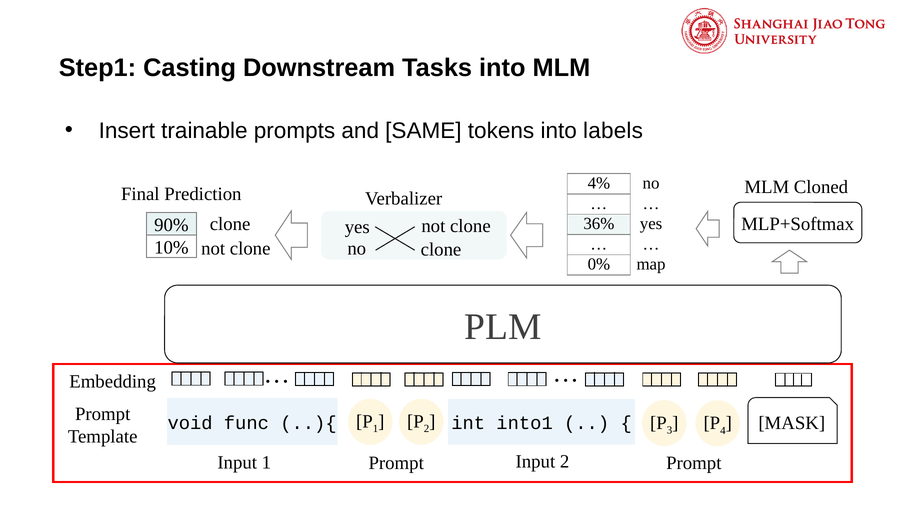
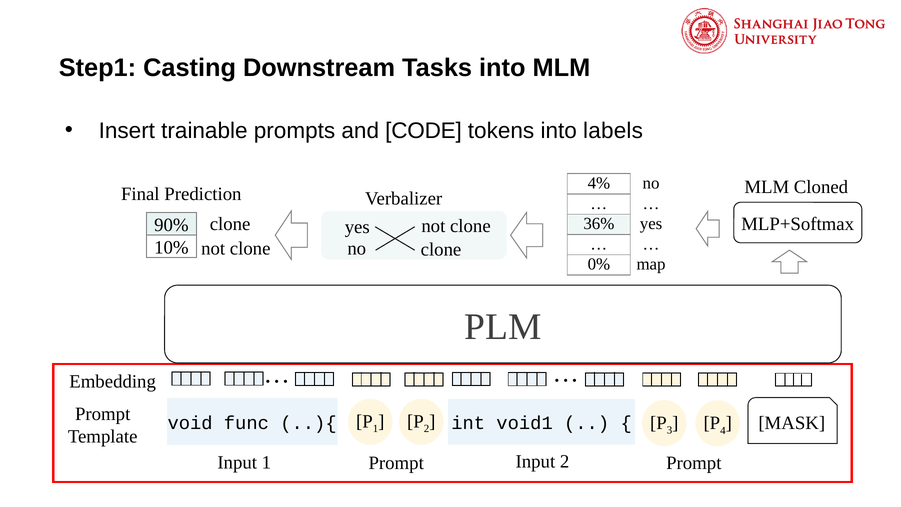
SAME: SAME -> CODE
into1: into1 -> void1
